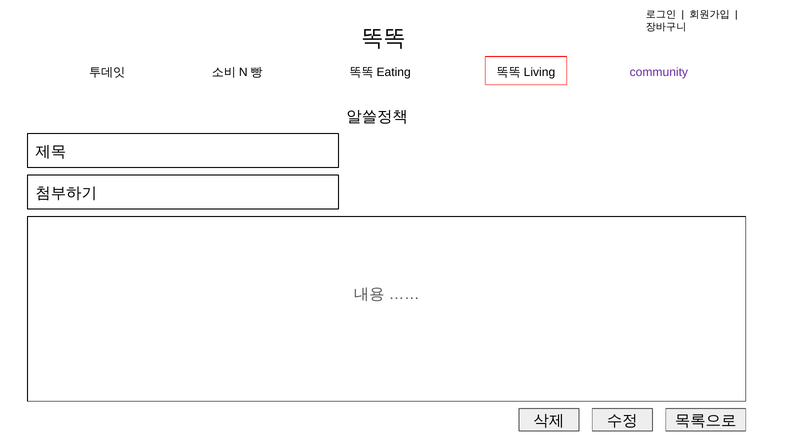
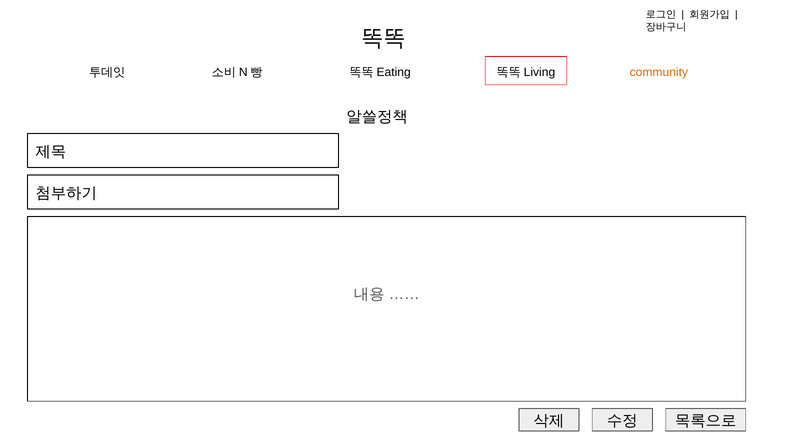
community colour: purple -> orange
